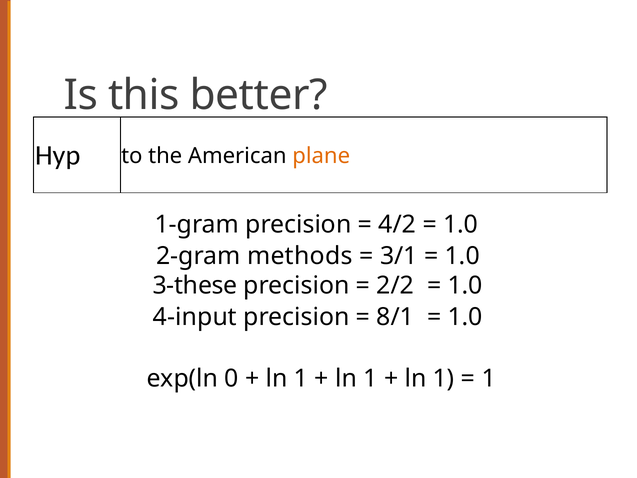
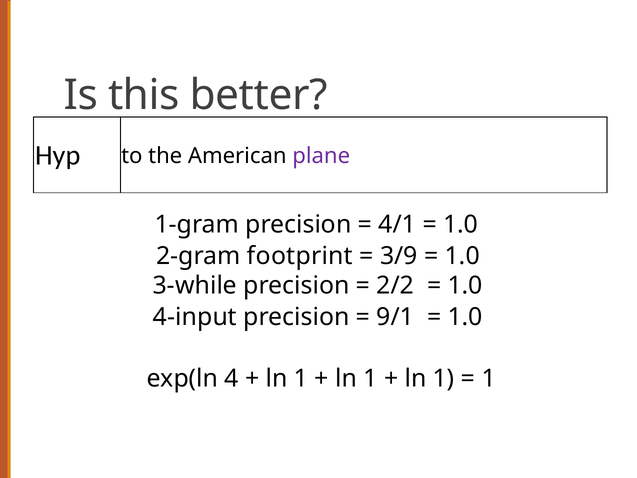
plane colour: orange -> purple
4/2: 4/2 -> 4/1
methods: methods -> footprint
3/1: 3/1 -> 3/9
3-these: 3-these -> 3-while
8/1: 8/1 -> 9/1
0: 0 -> 4
